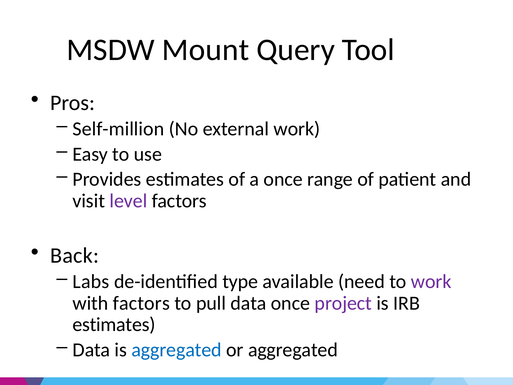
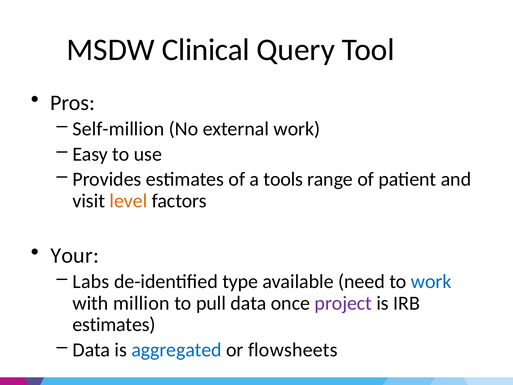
Mount: Mount -> Clinical
a once: once -> tools
level colour: purple -> orange
Back: Back -> Your
work at (431, 281) colour: purple -> blue
with factors: factors -> million
or aggregated: aggregated -> flowsheets
